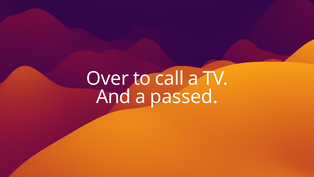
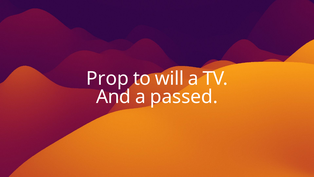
Over: Over -> Prop
call: call -> will
